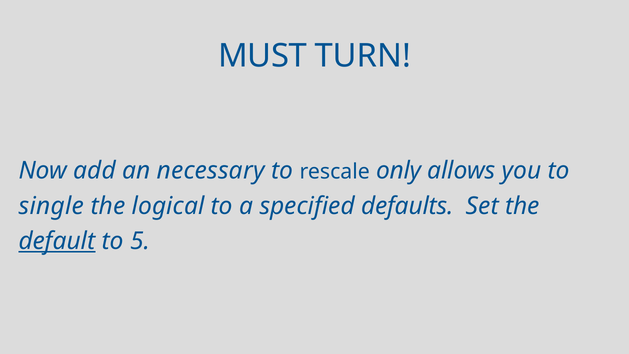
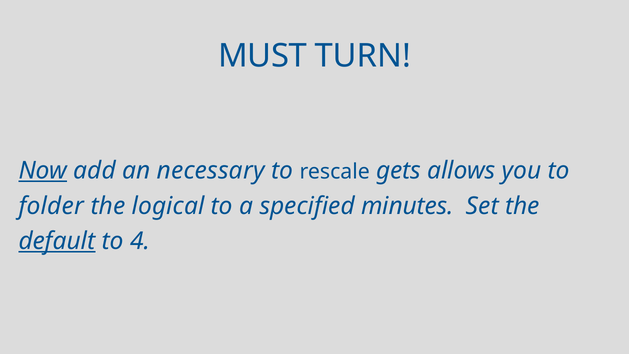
Now underline: none -> present
only: only -> gets
single: single -> folder
defaults: defaults -> minutes
5: 5 -> 4
